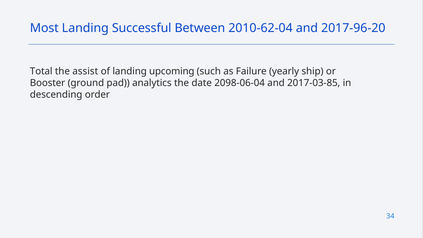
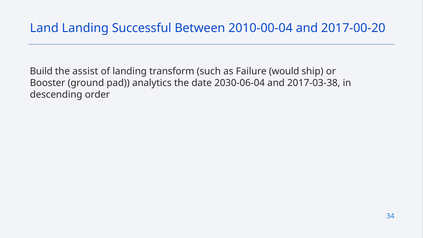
Most: Most -> Land
2010-62-04: 2010-62-04 -> 2010-00-04
2017-96-20: 2017-96-20 -> 2017-00-20
Total: Total -> Build
upcoming: upcoming -> transform
yearly: yearly -> would
2098-06-04: 2098-06-04 -> 2030-06-04
2017-03-85: 2017-03-85 -> 2017-03-38
